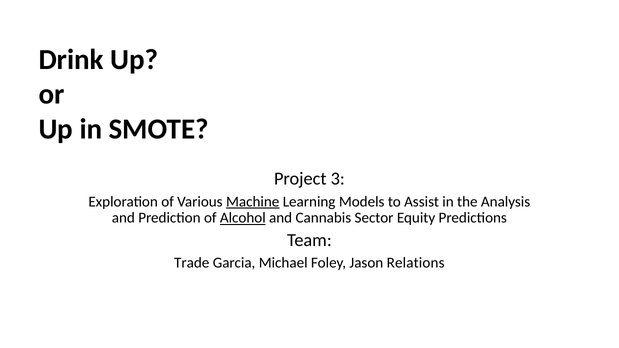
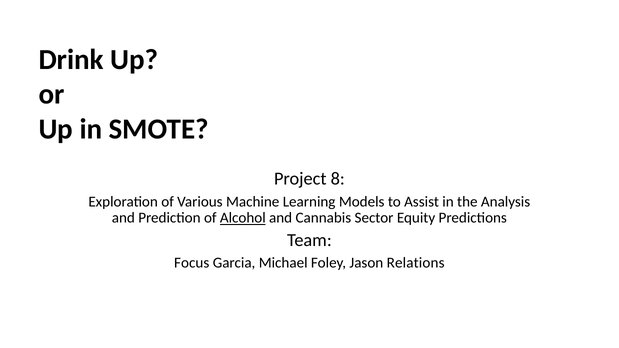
3: 3 -> 8
Machine underline: present -> none
Trade: Trade -> Focus
